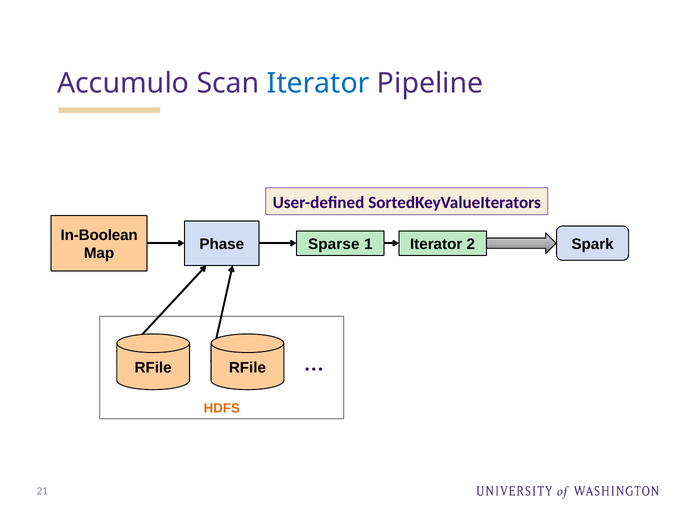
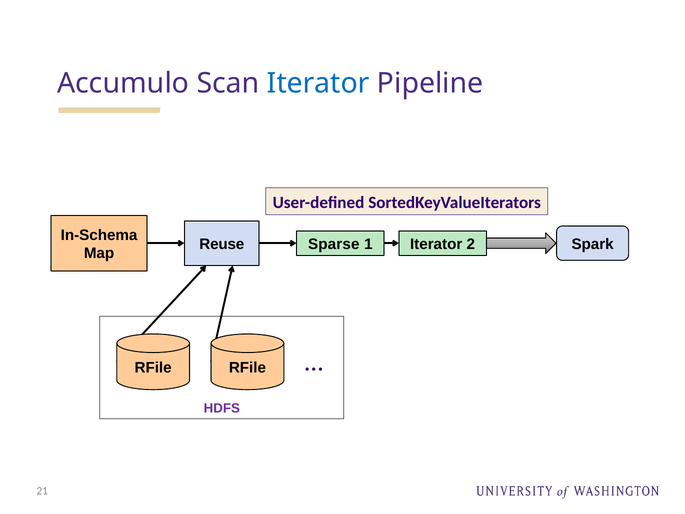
In-Boolean: In-Boolean -> In-Schema
Phase: Phase -> Reuse
HDFS colour: orange -> purple
